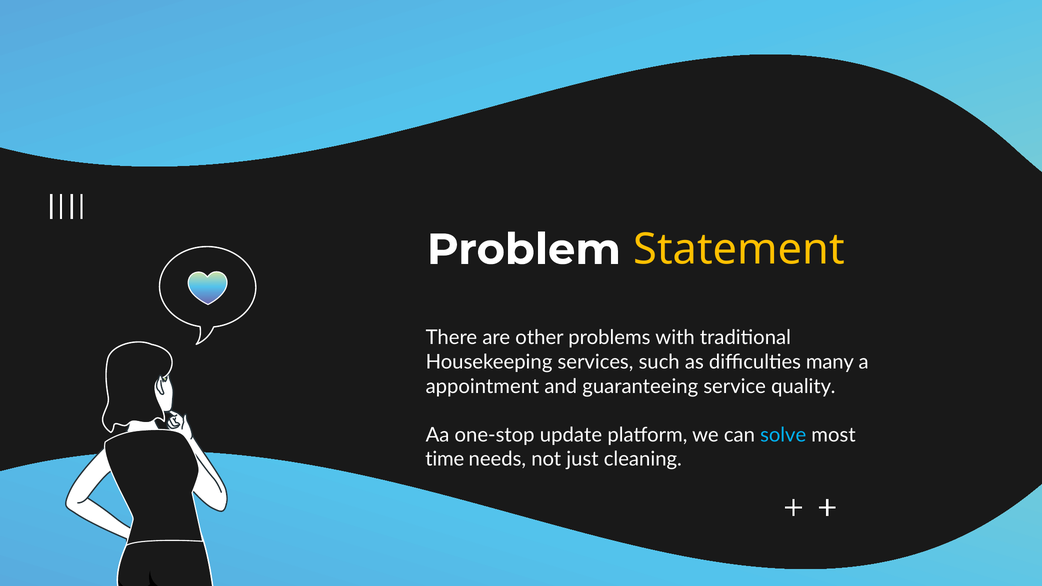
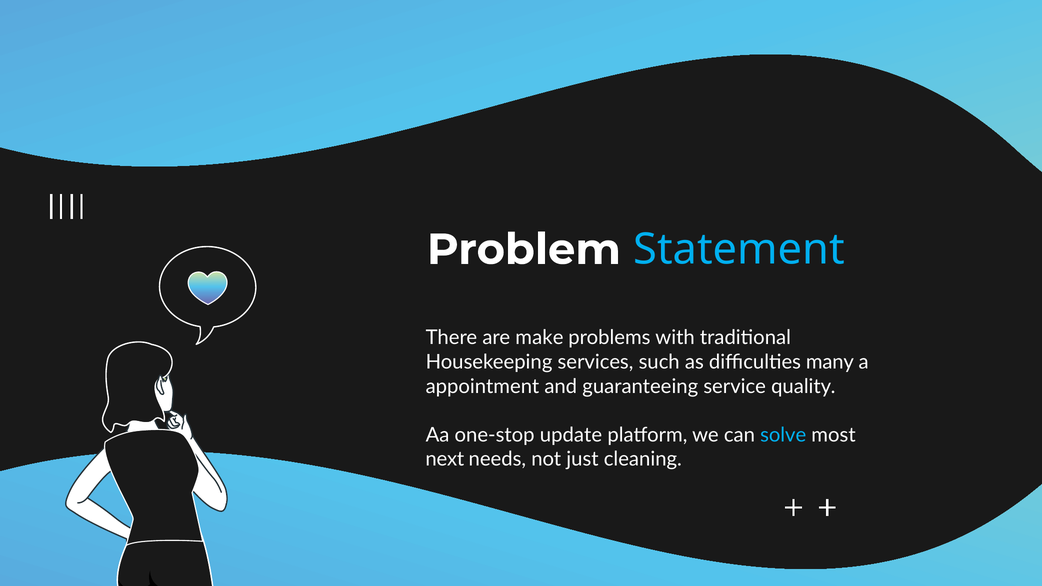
Statement colour: yellow -> light blue
other: other -> make
time: time -> next
